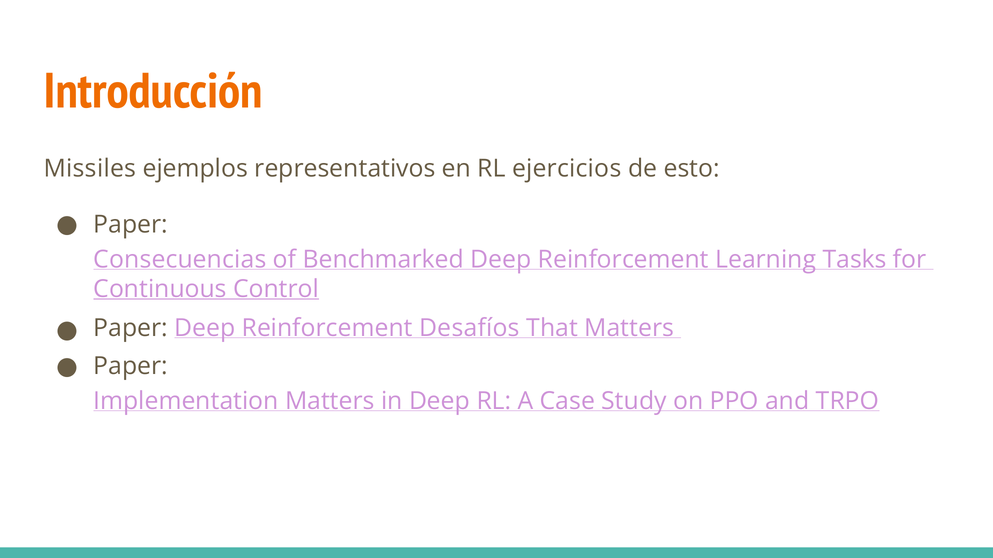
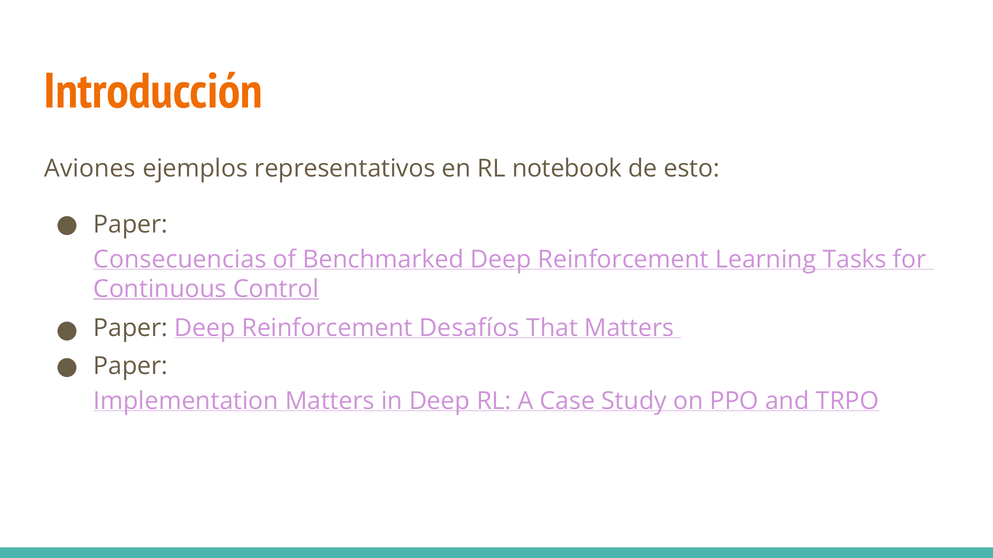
Missiles: Missiles -> Aviones
ejercicios: ejercicios -> notebook
